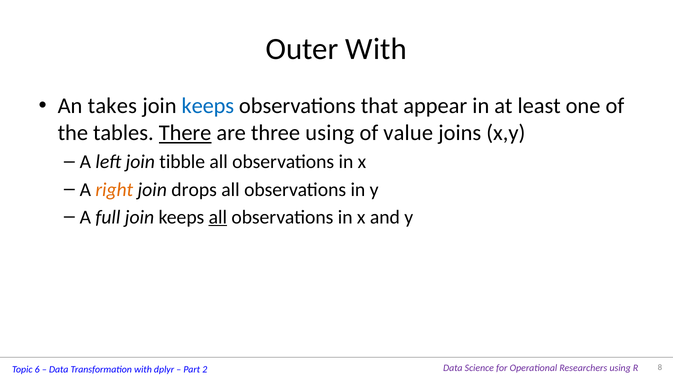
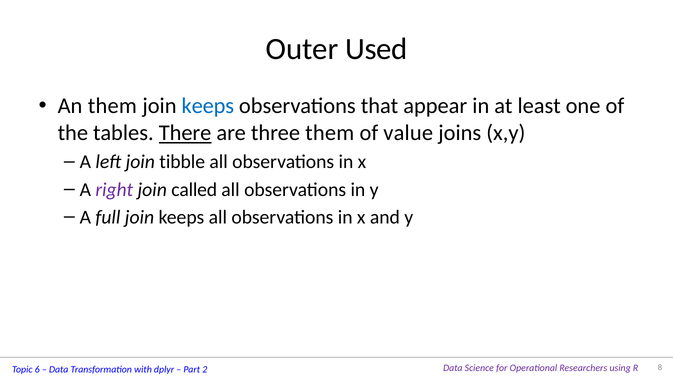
Outer With: With -> Used
An takes: takes -> them
three using: using -> them
right colour: orange -> purple
drops: drops -> called
all at (218, 217) underline: present -> none
